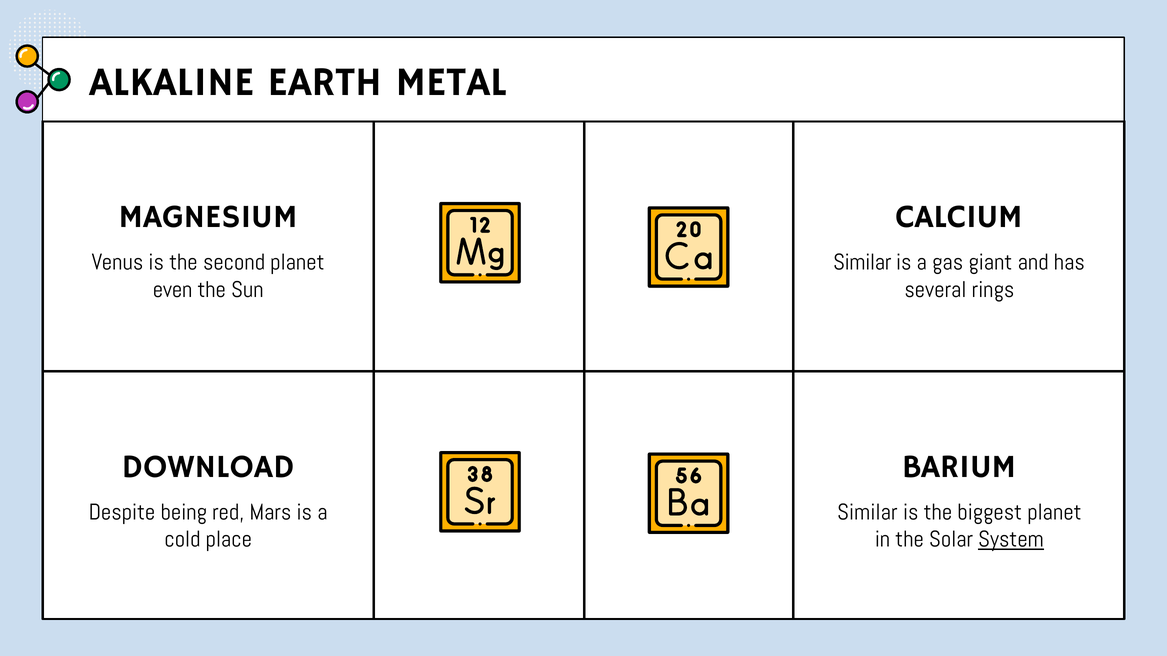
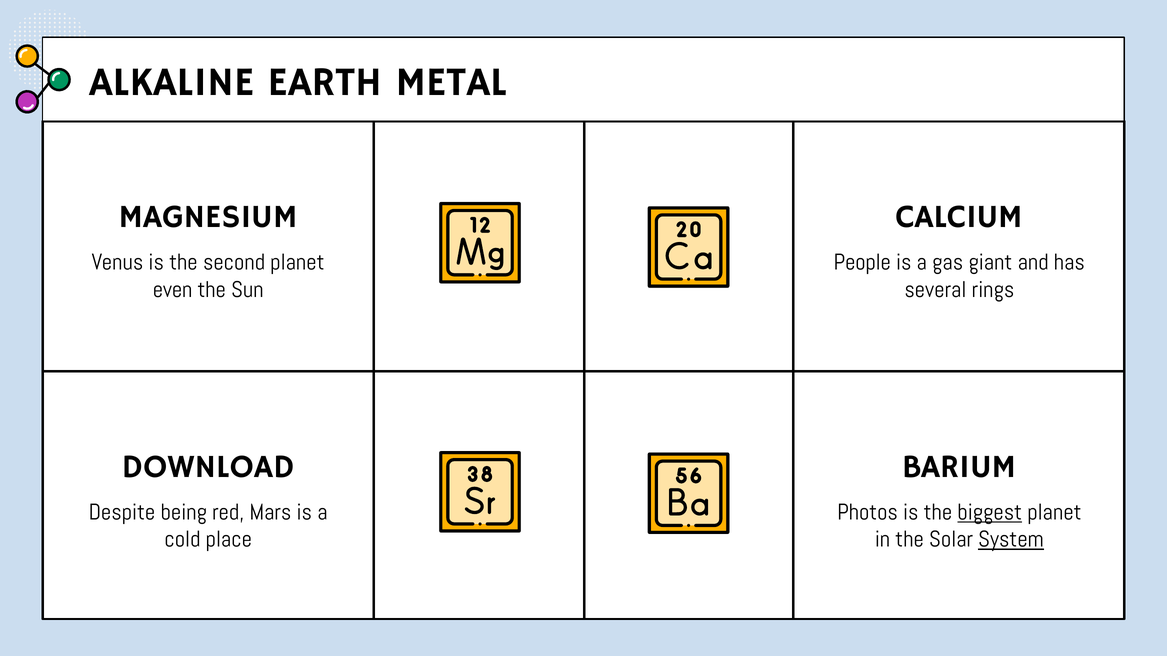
Similar at (862, 262): Similar -> People
Similar at (867, 513): Similar -> Photos
biggest underline: none -> present
